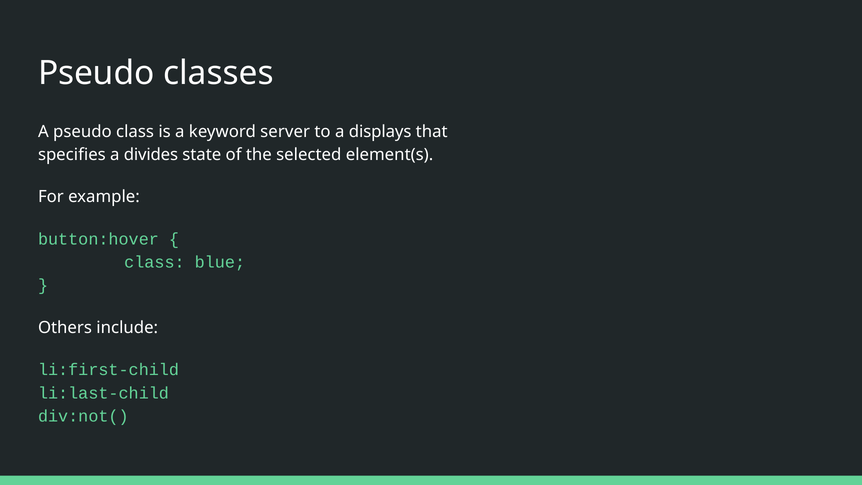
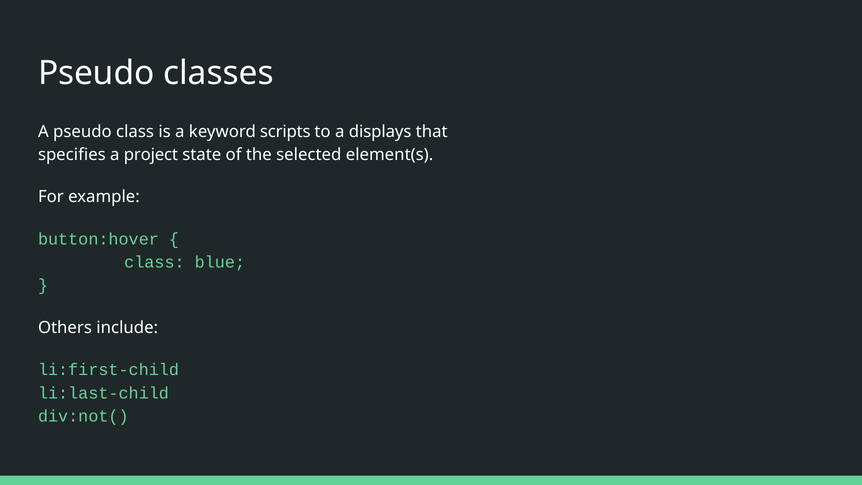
server: server -> scripts
divides: divides -> project
